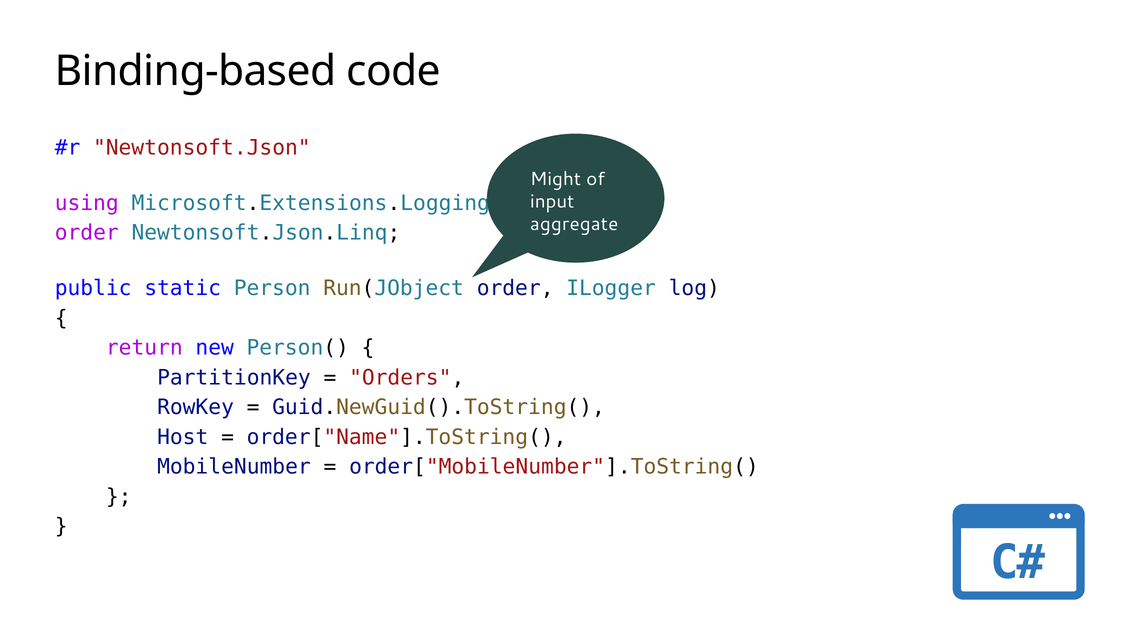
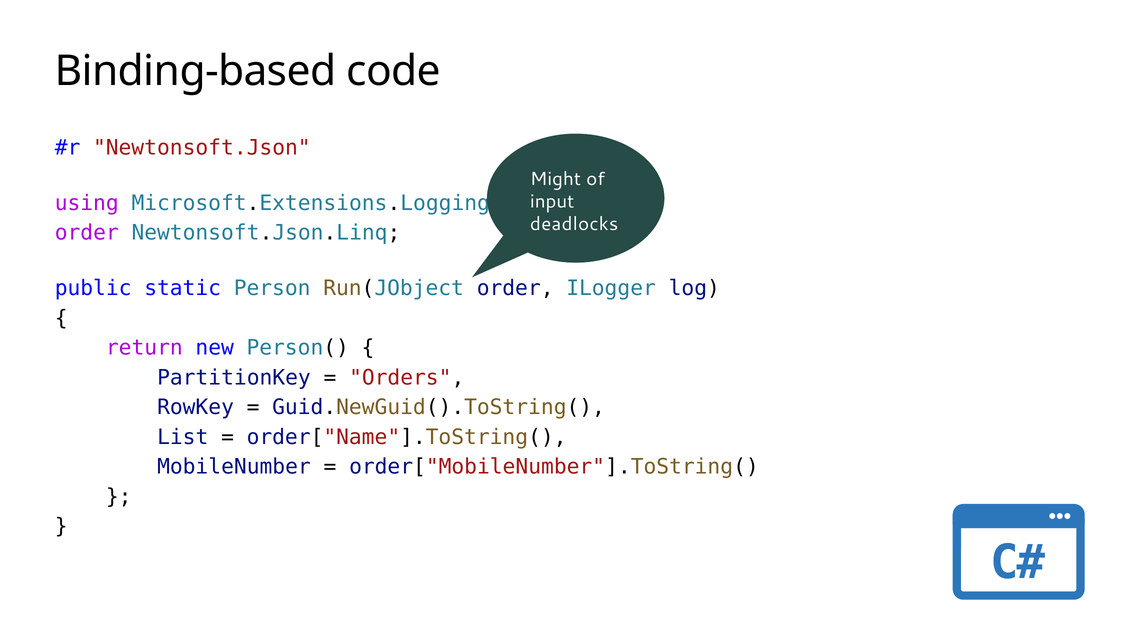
aggregate: aggregate -> deadlocks
Host: Host -> List
